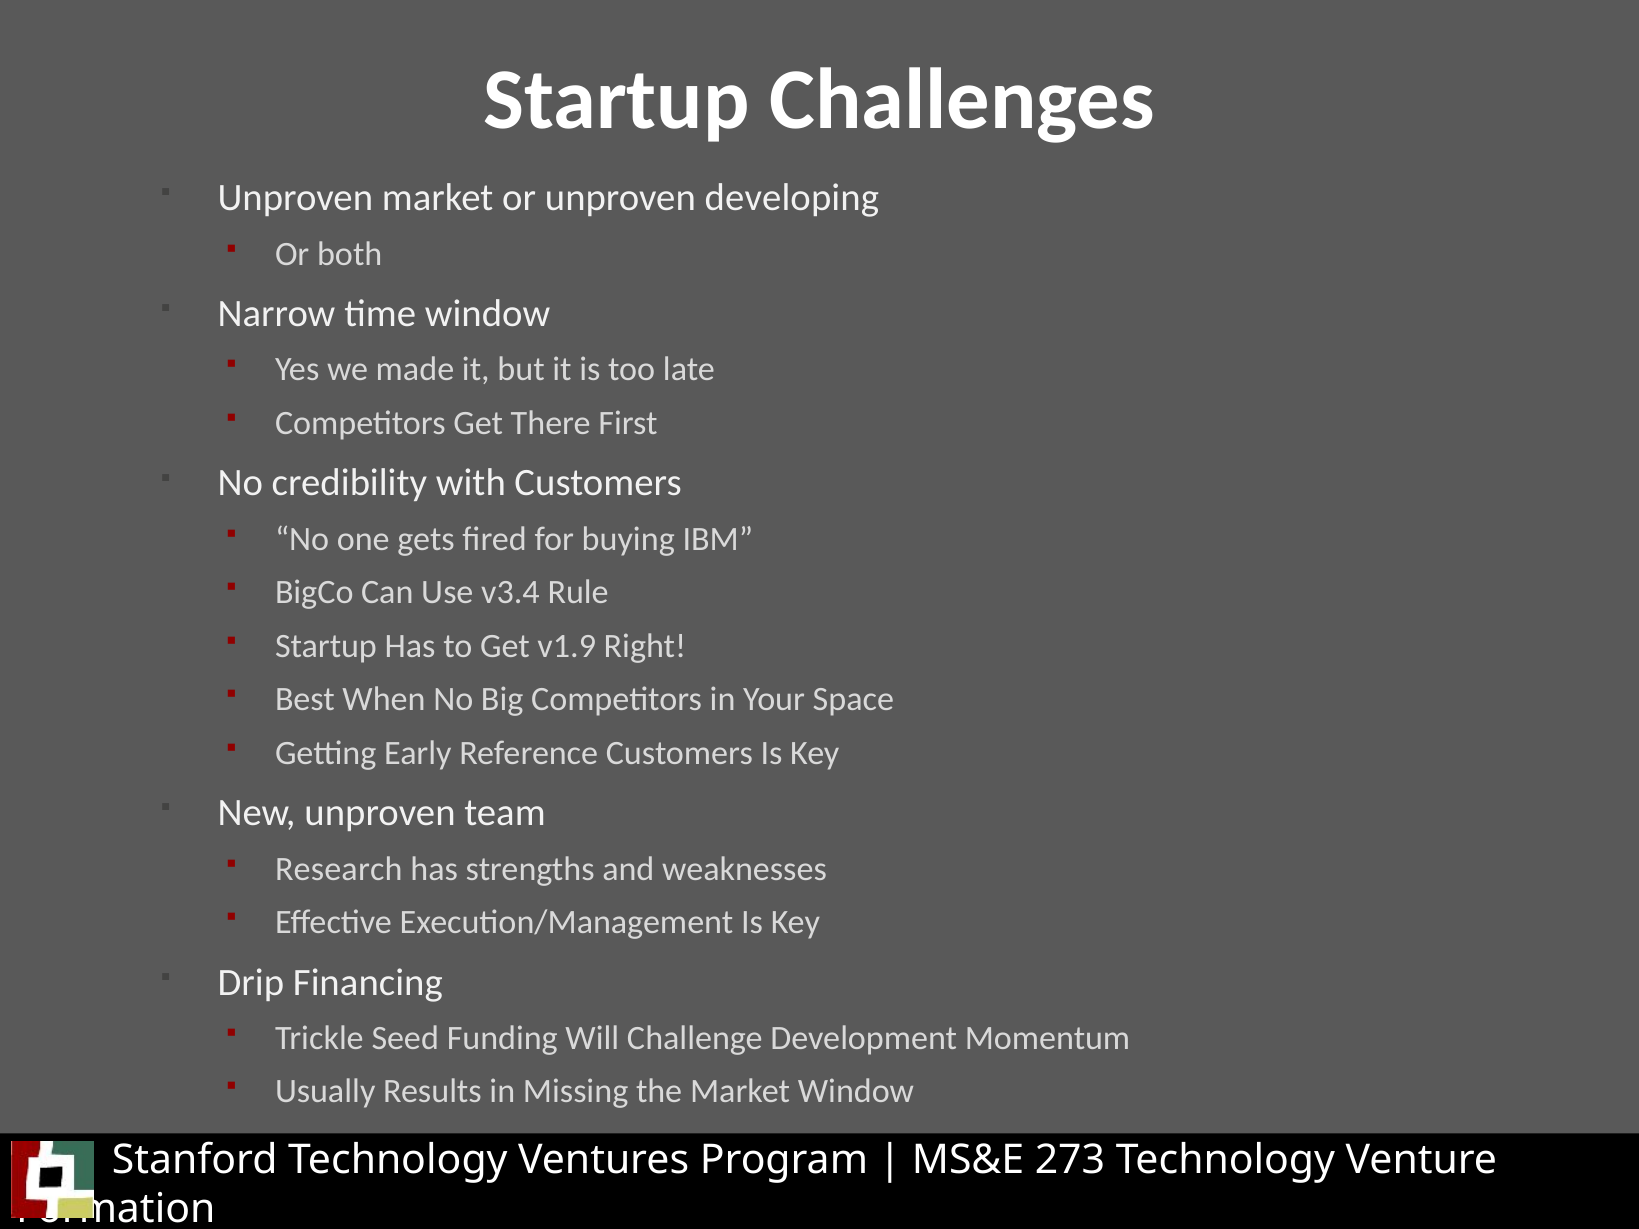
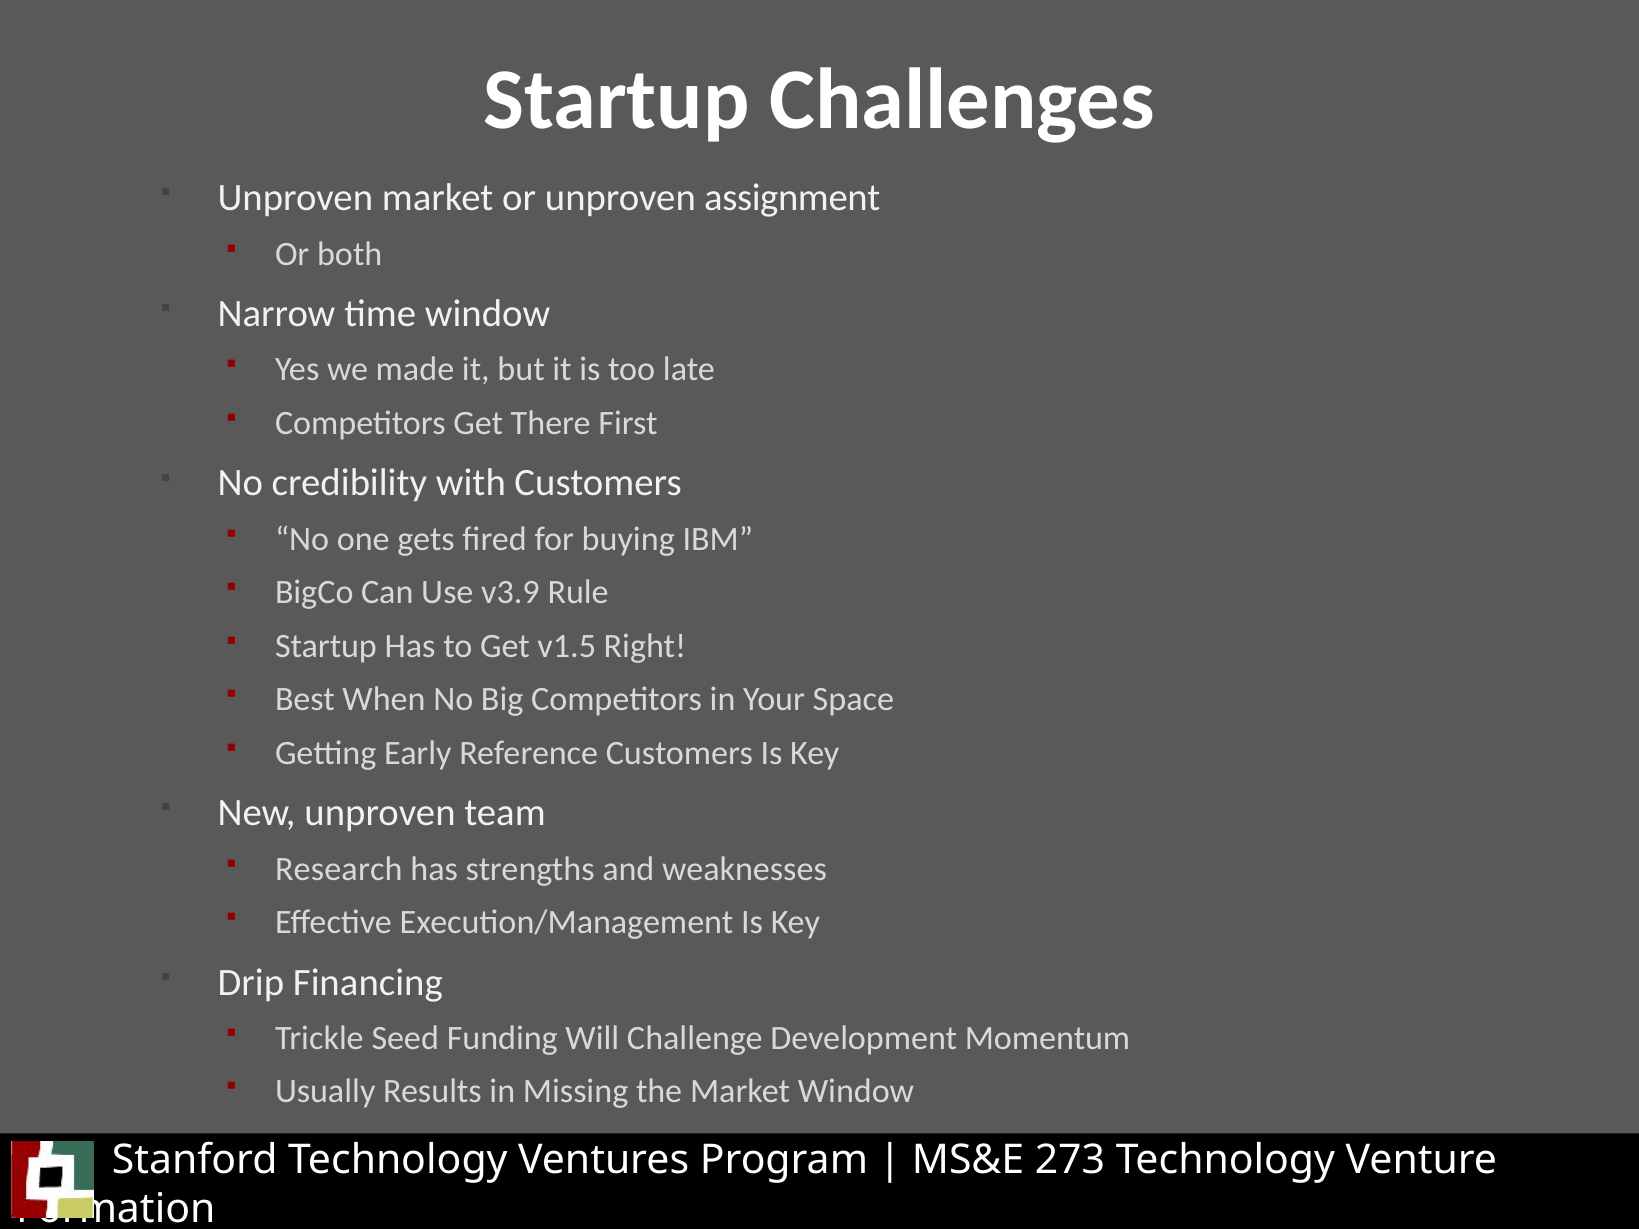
developing: developing -> assignment
v3.4: v3.4 -> v3.9
v1.9: v1.9 -> v1.5
